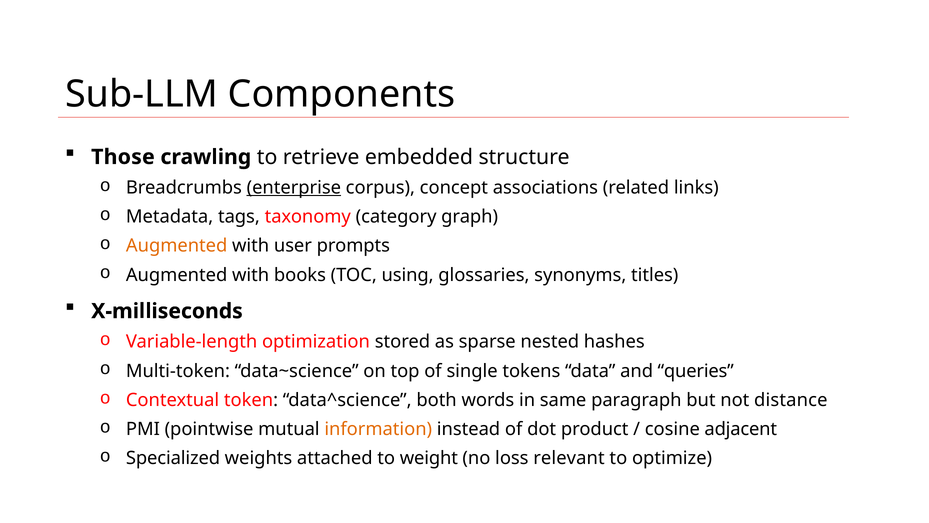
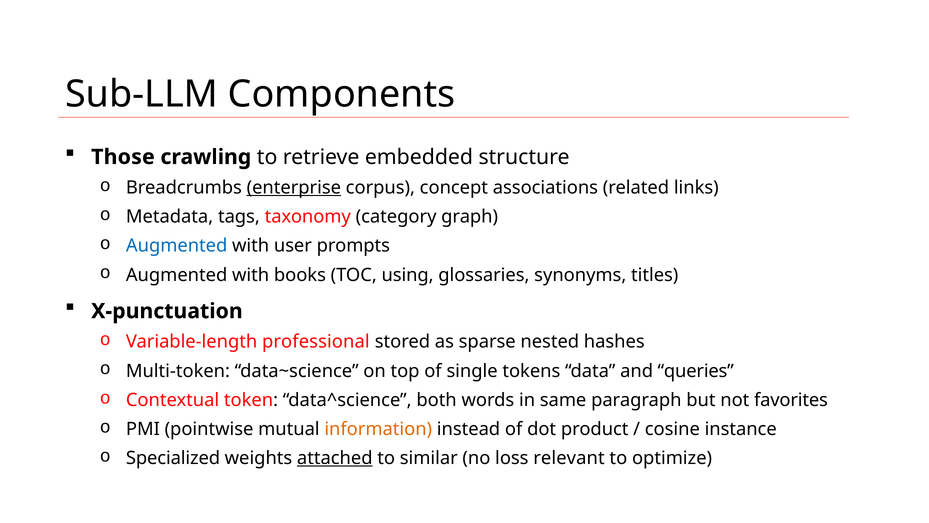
Augmented at (177, 246) colour: orange -> blue
X-milliseconds: X-milliseconds -> X-punctuation
optimization: optimization -> professional
distance: distance -> favorites
adjacent: adjacent -> instance
attached underline: none -> present
weight: weight -> similar
